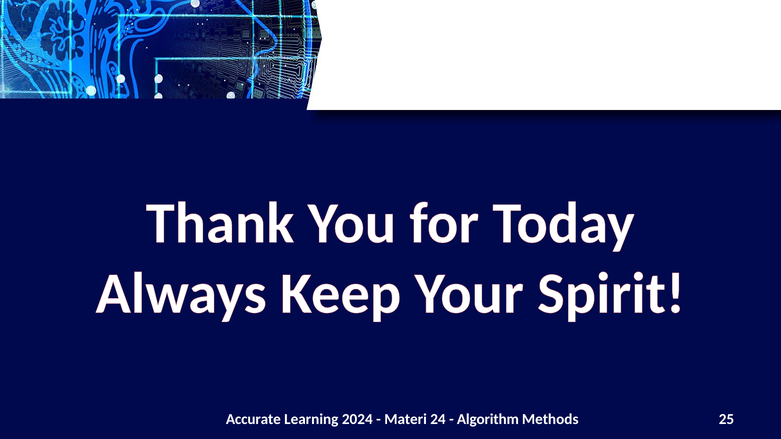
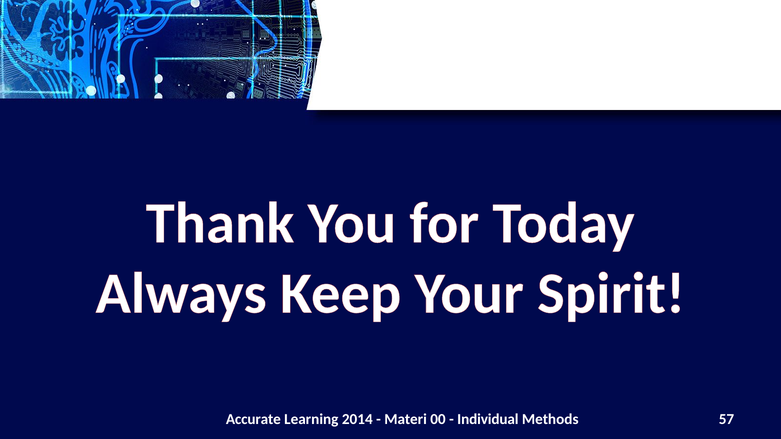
2024: 2024 -> 2014
24: 24 -> 00
Algorithm: Algorithm -> Individual
25: 25 -> 57
